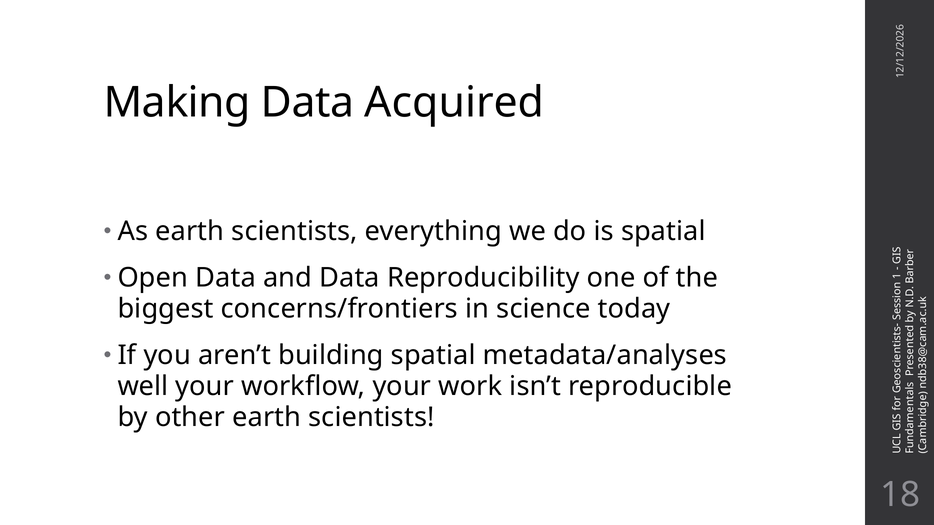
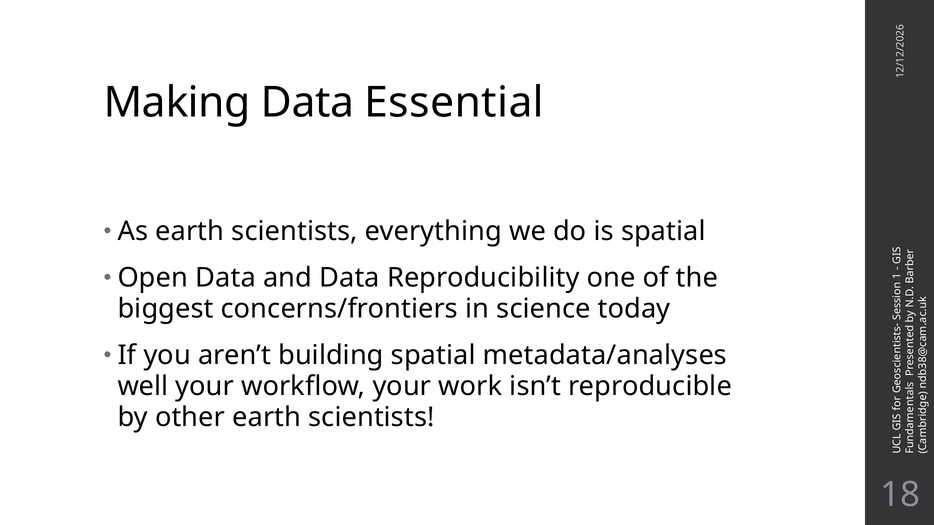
Acquired: Acquired -> Essential
